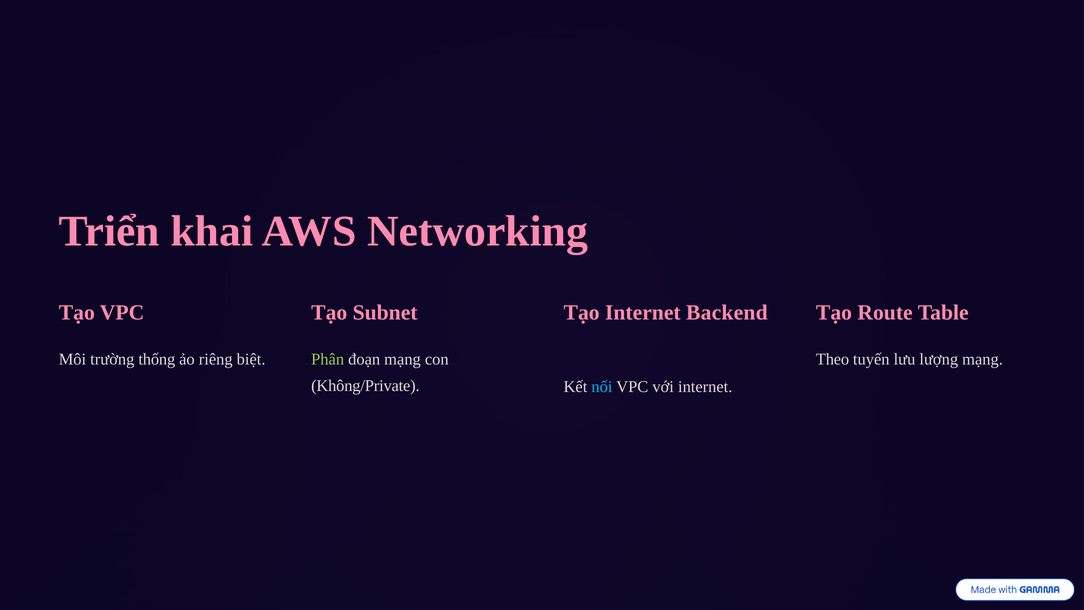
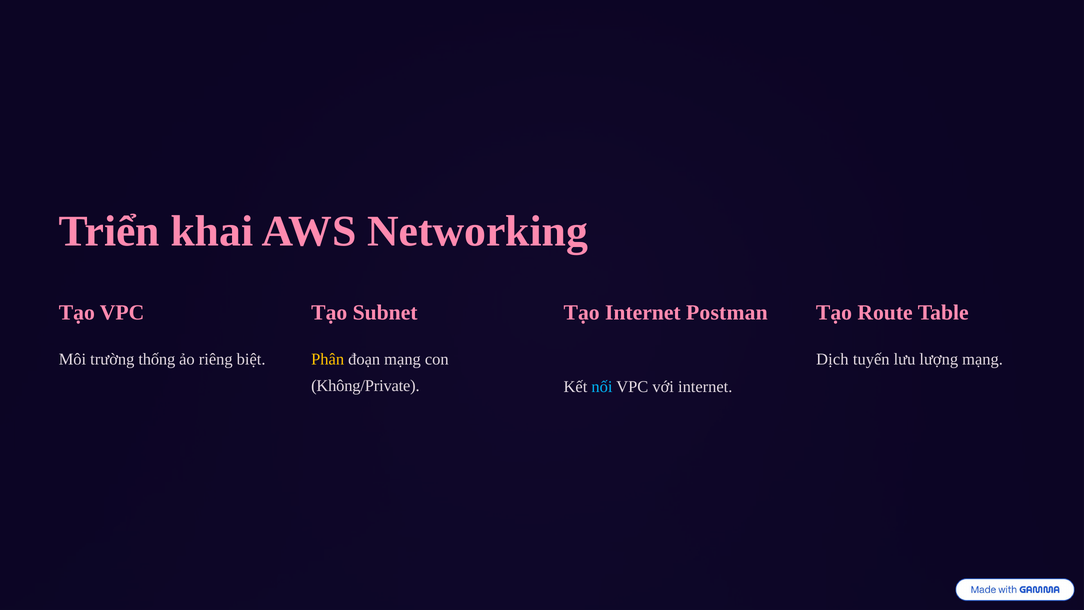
Backend: Backend -> Postman
Phân colour: light green -> yellow
Theo: Theo -> Dịch
